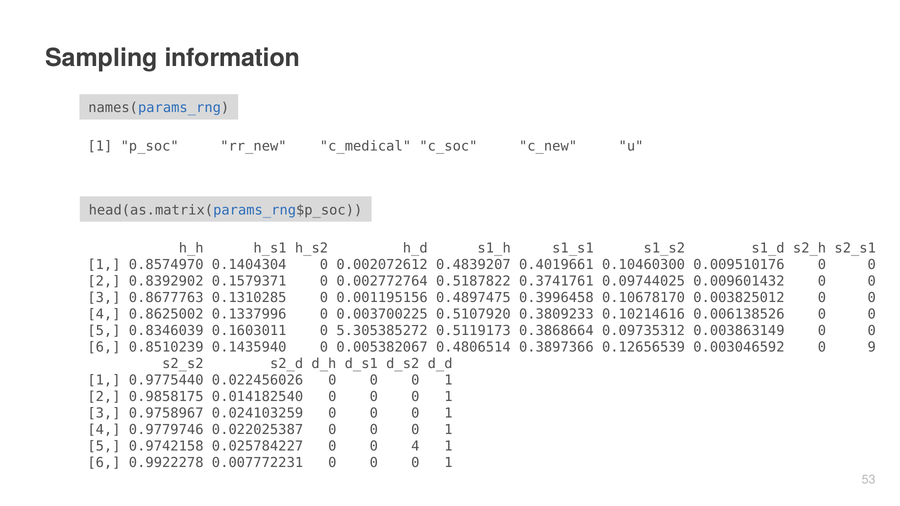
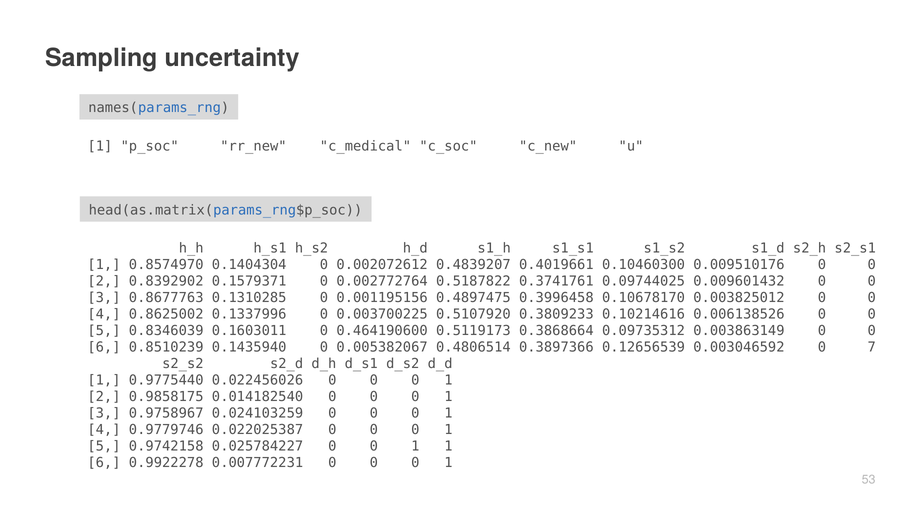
information: information -> uncertainty
5.305385272: 5.305385272 -> 0.464190600
9: 9 -> 7
0.025784227 0 0 4: 4 -> 1
